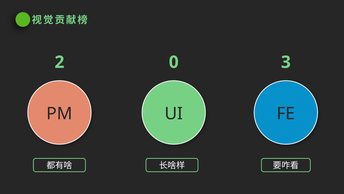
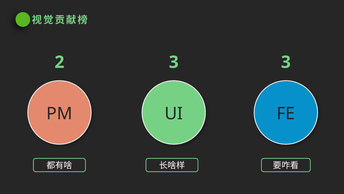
2 0: 0 -> 3
